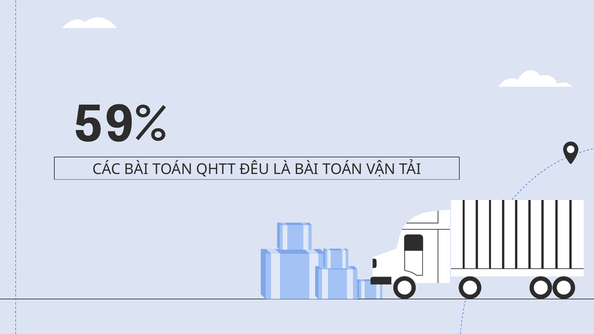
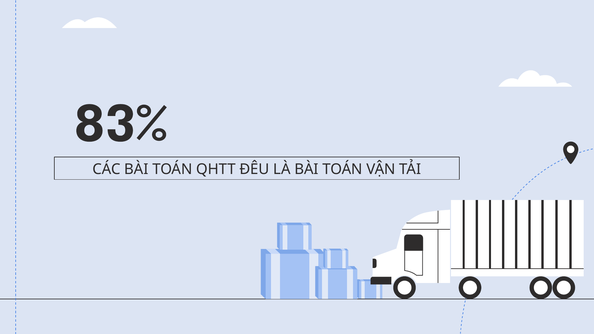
59%: 59% -> 83%
